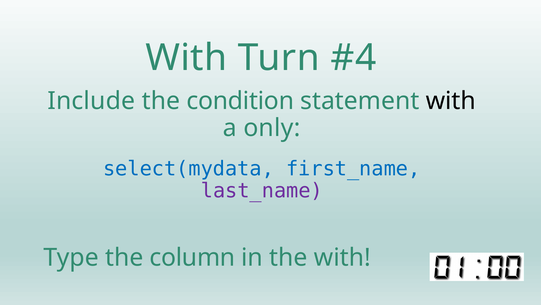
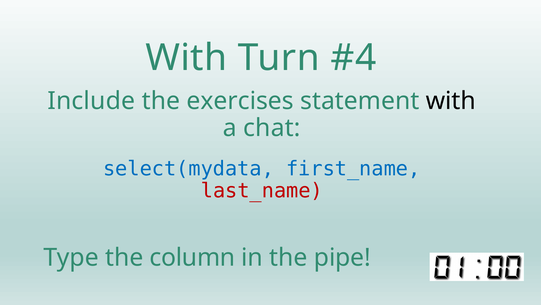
condition: condition -> exercises
only: only -> chat
last_name colour: purple -> red
the with: with -> pipe
